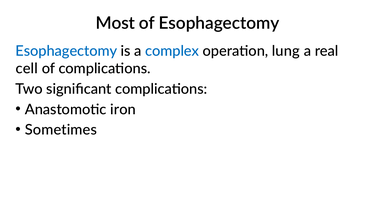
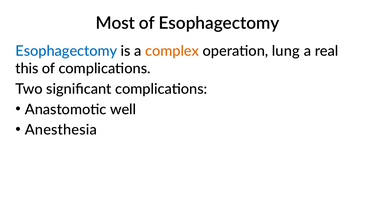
complex colour: blue -> orange
cell: cell -> this
iron: iron -> well
Sometimes: Sometimes -> Anesthesia
